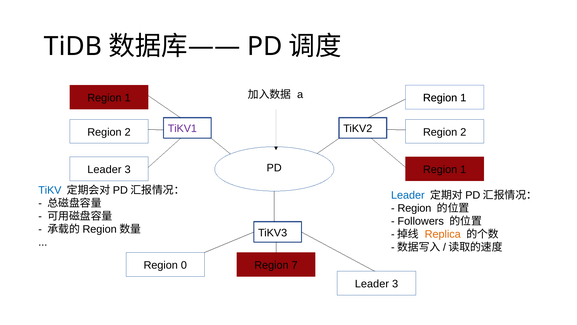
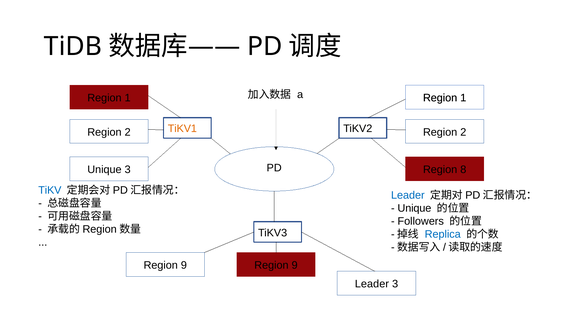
TiKV1 colour: purple -> orange
Leader at (104, 169): Leader -> Unique
1 at (463, 169): 1 -> 8
Region at (414, 208): Region -> Unique
Replica colour: orange -> blue
0 at (184, 265): 0 -> 9
7 at (295, 265): 7 -> 9
